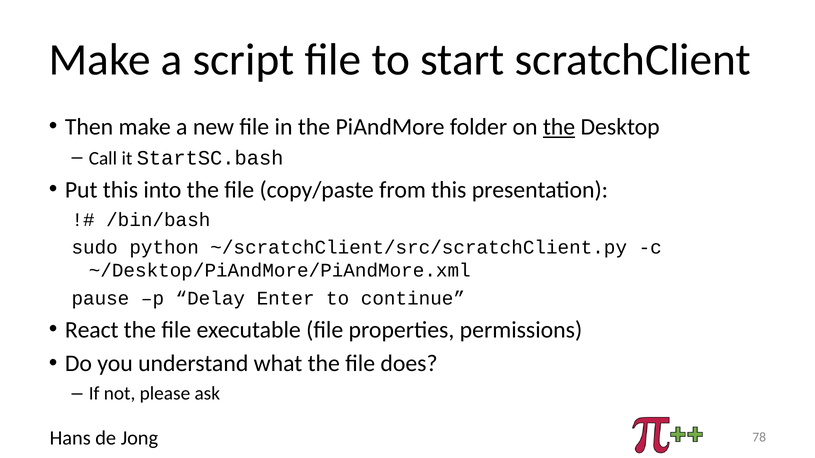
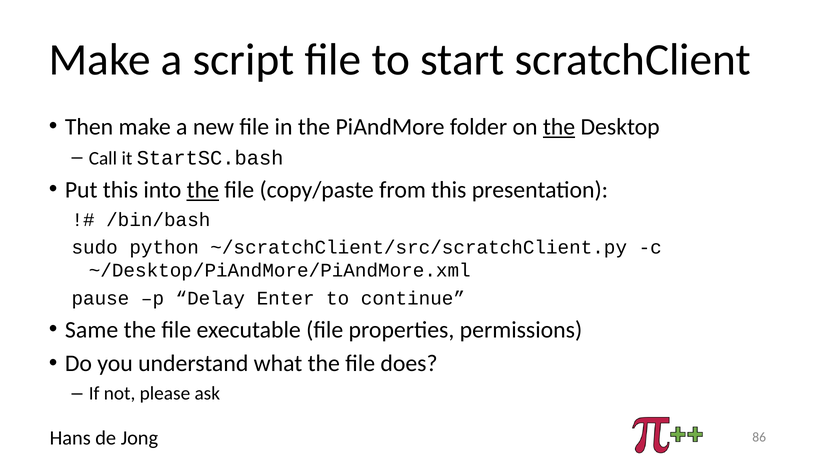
the at (203, 190) underline: none -> present
React: React -> Same
78: 78 -> 86
